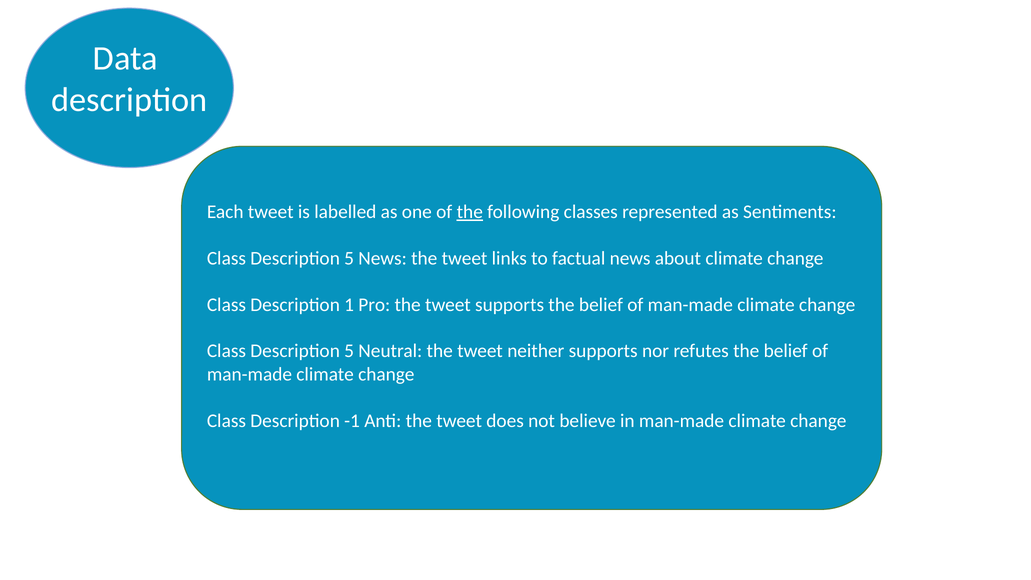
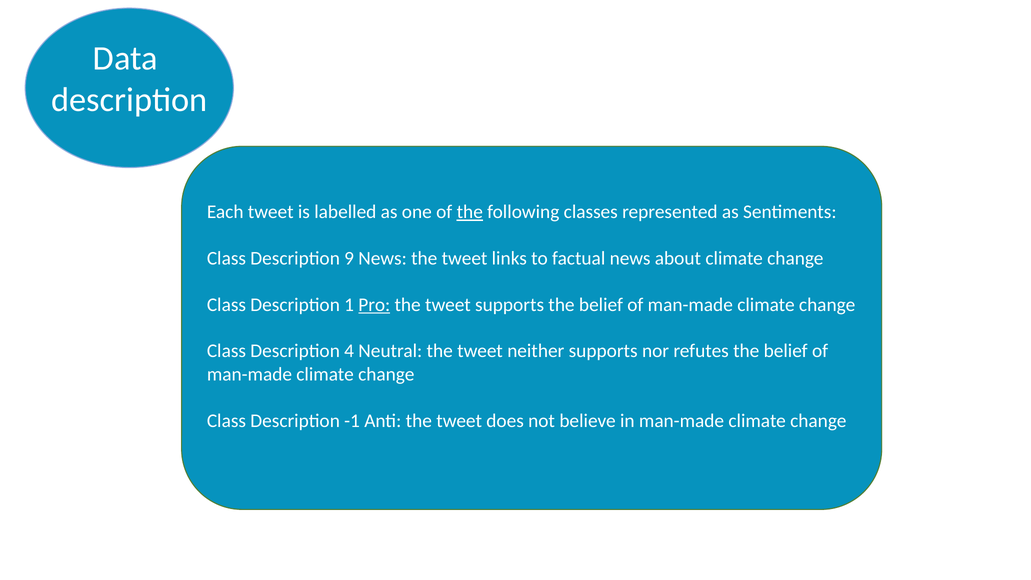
5 at (349, 258): 5 -> 9
Pro underline: none -> present
5 at (349, 351): 5 -> 4
